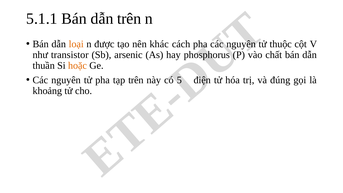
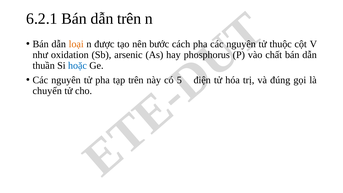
5.1.1: 5.1.1 -> 6.2.1
khác: khác -> bước
transistor: transistor -> oxidation
hoặc colour: orange -> blue
khoảng: khoảng -> chuyển
